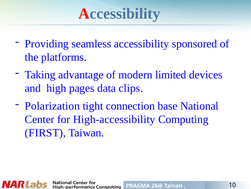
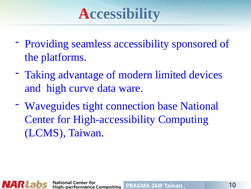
pages: pages -> curve
clips: clips -> ware
Polarization: Polarization -> Waveguides
FIRST: FIRST -> LCMS
